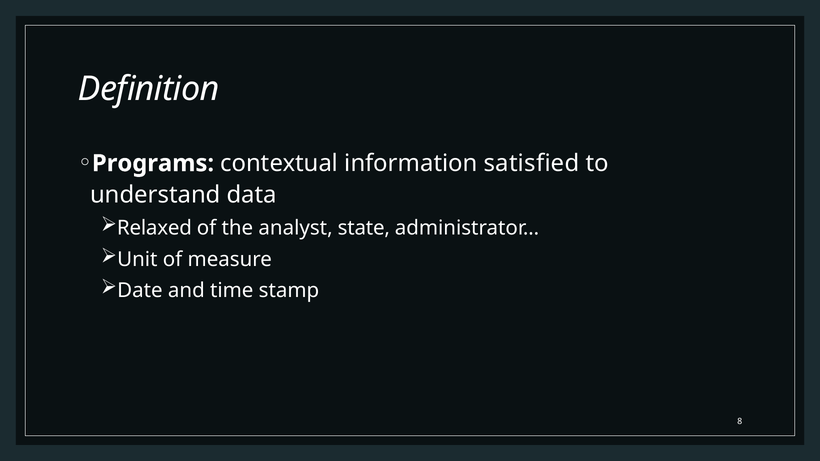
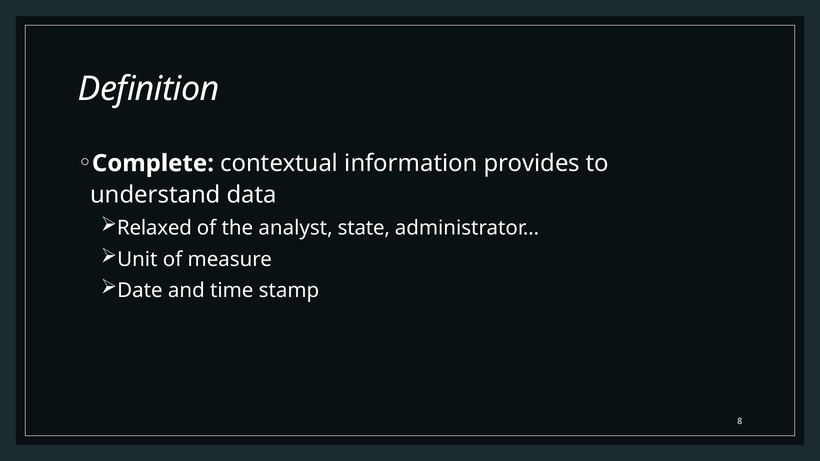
Programs: Programs -> Complete
satisfied: satisfied -> provides
